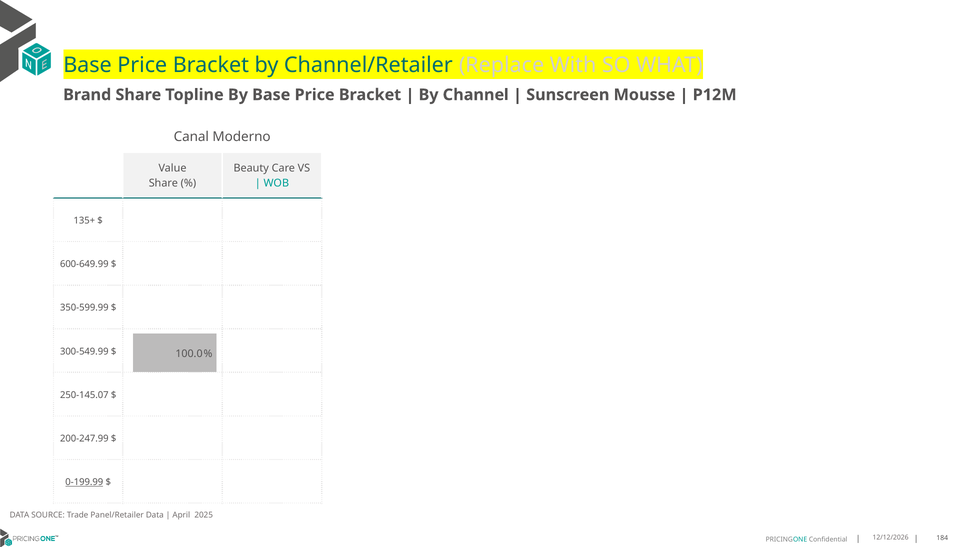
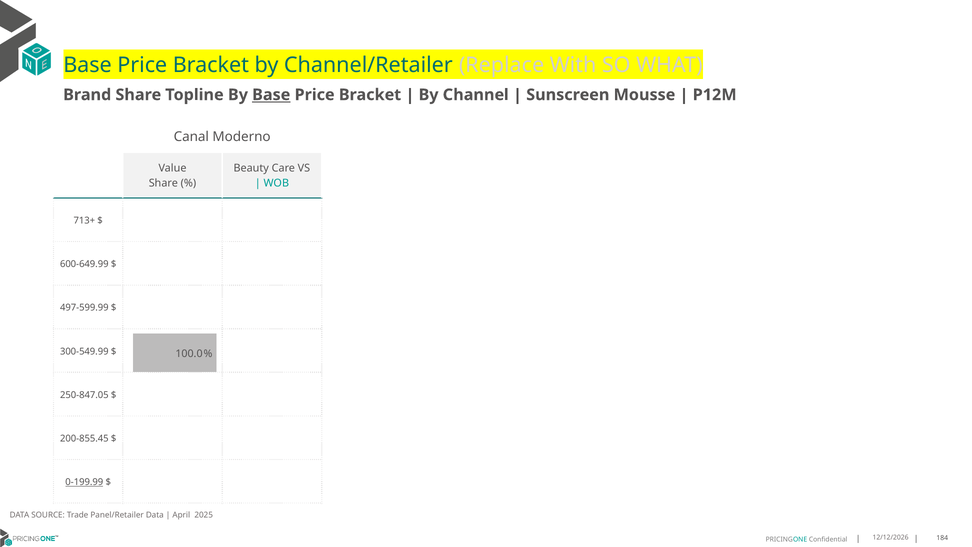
Base at (271, 95) underline: none -> present
135+: 135+ -> 713+
350-599.99: 350-599.99 -> 497-599.99
250-145.07: 250-145.07 -> 250-847.05
200-247.99: 200-247.99 -> 200-855.45
